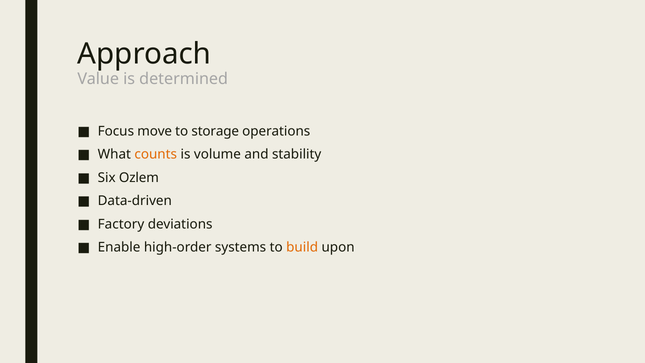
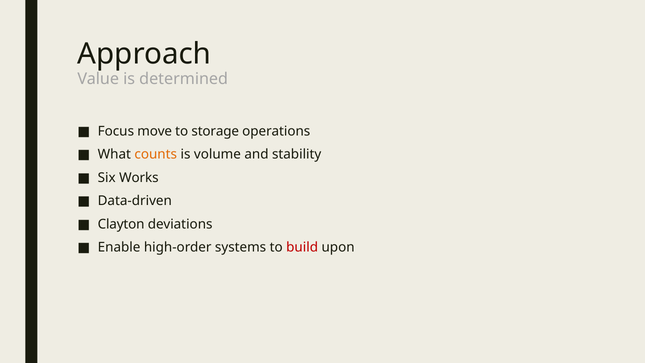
Ozlem: Ozlem -> Works
Factory: Factory -> Clayton
build colour: orange -> red
